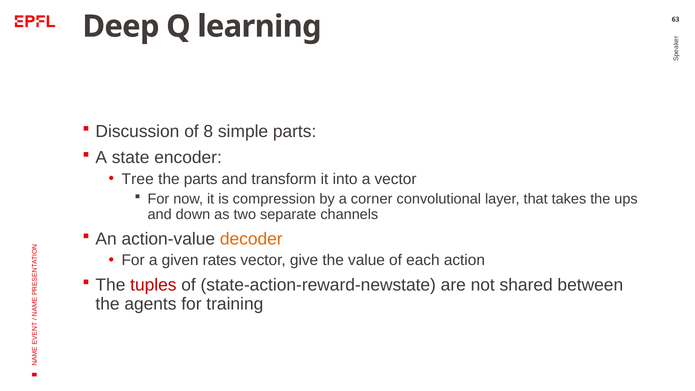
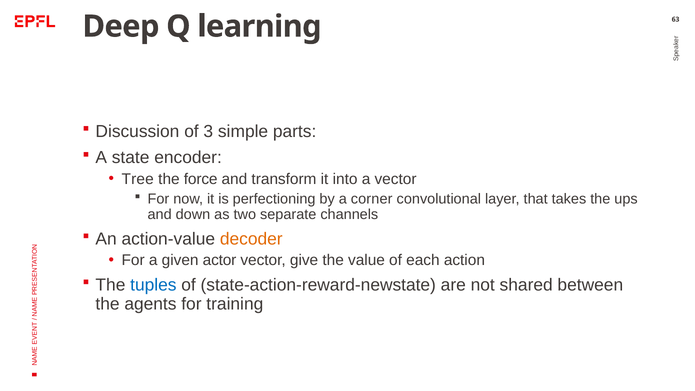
8: 8 -> 3
the parts: parts -> force
compression: compression -> perfectioning
rates: rates -> actor
tuples colour: red -> blue
